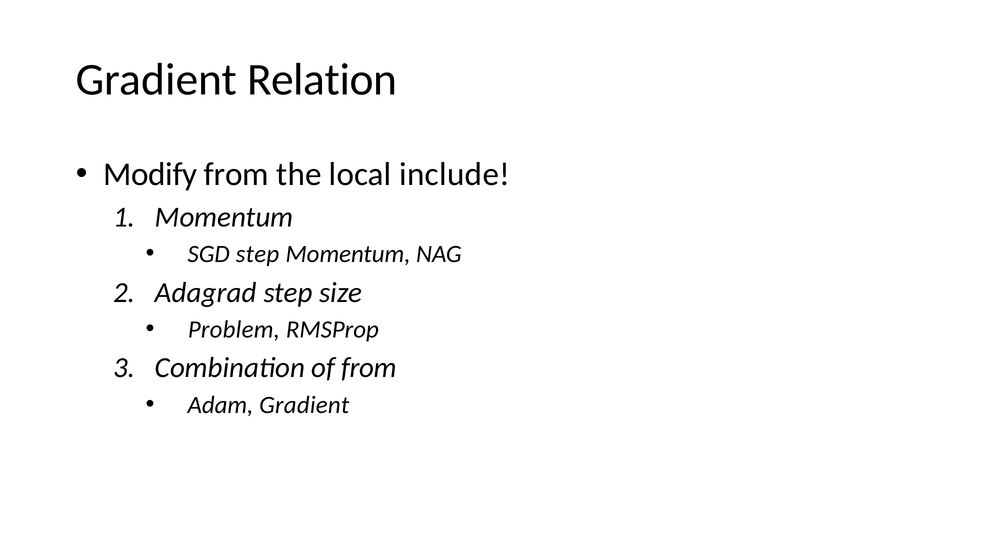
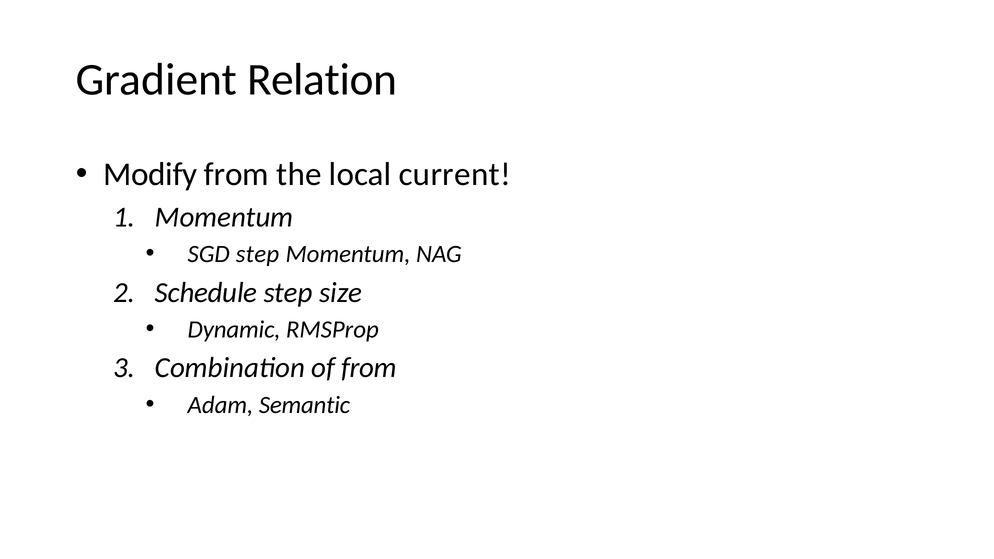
include: include -> current
Adagrad: Adagrad -> Schedule
Problem: Problem -> Dynamic
Adam Gradient: Gradient -> Semantic
